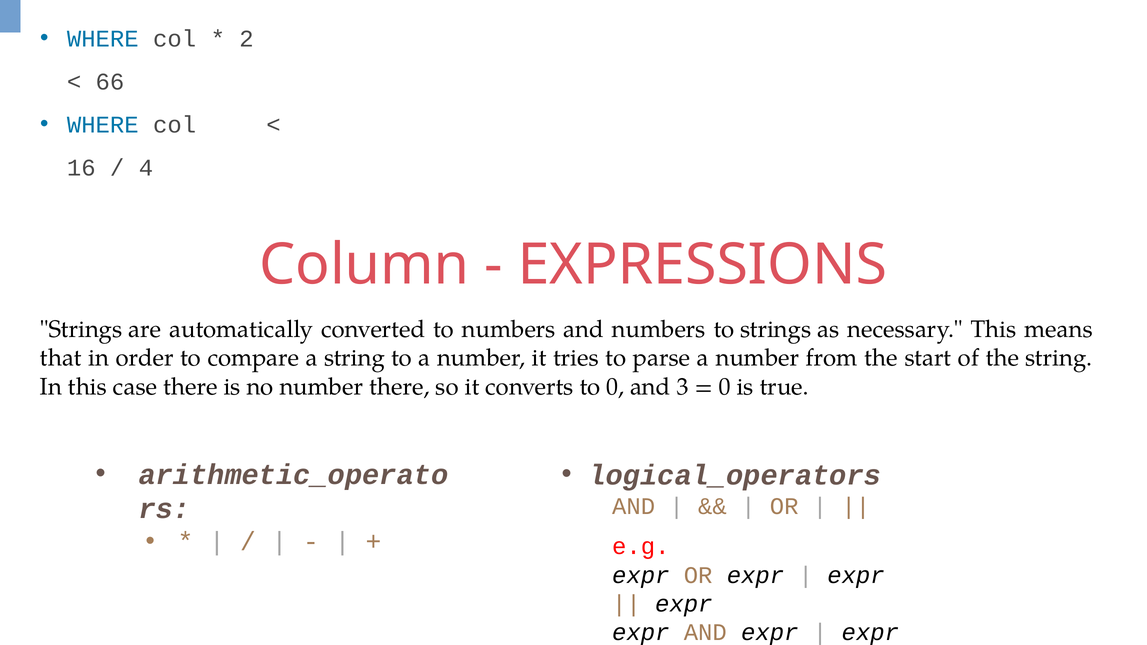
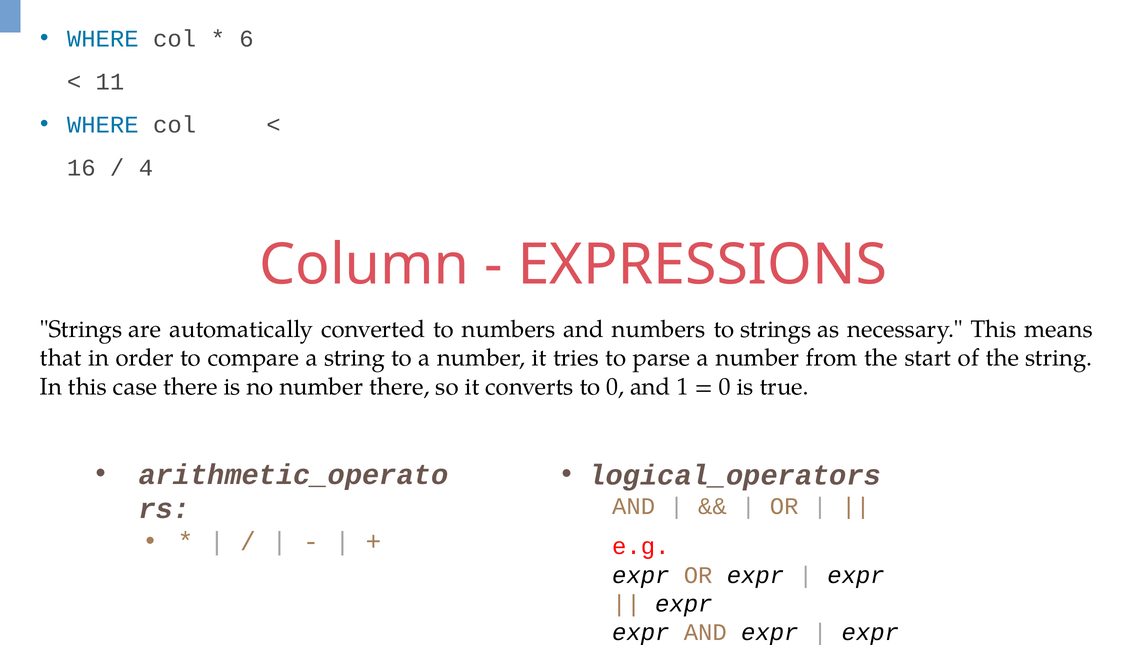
2: 2 -> 6
66: 66 -> 11
3: 3 -> 1
